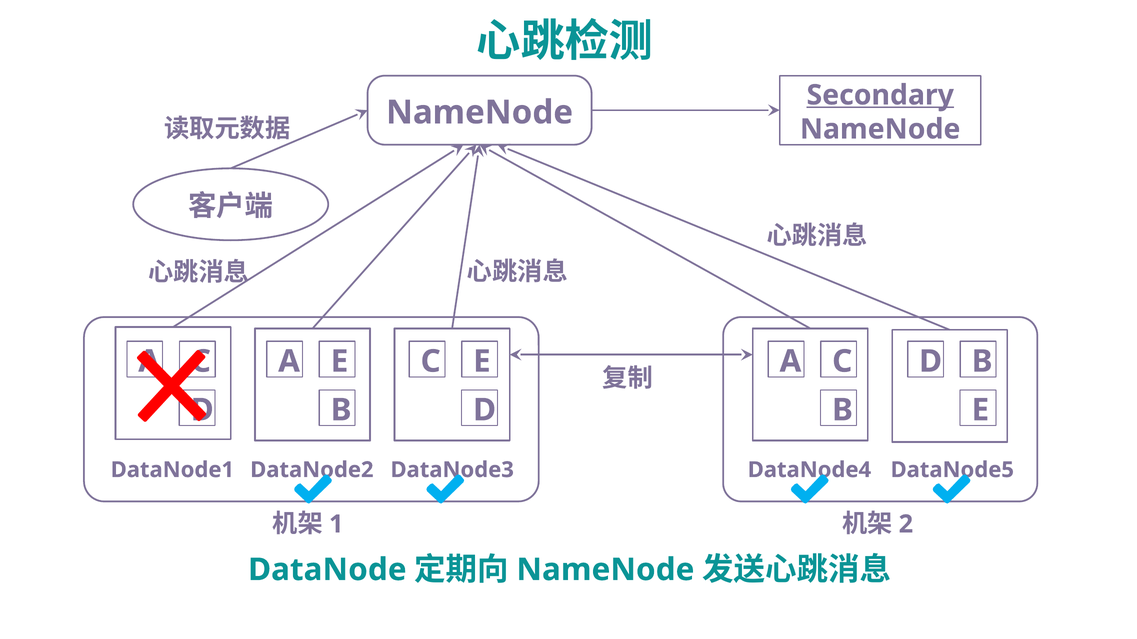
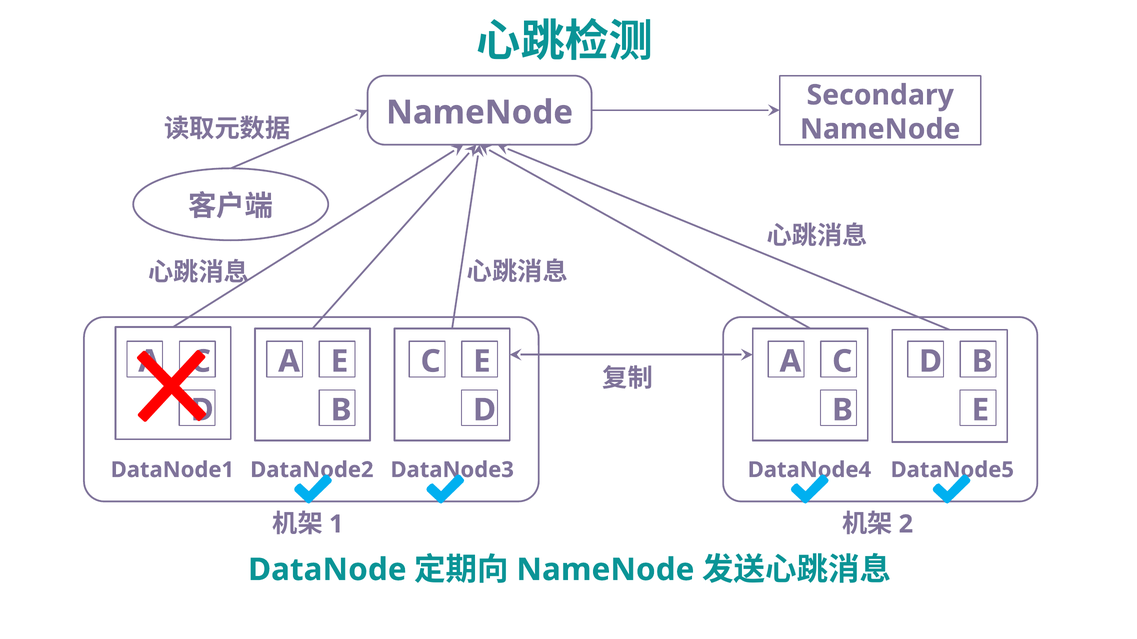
Secondary underline: present -> none
